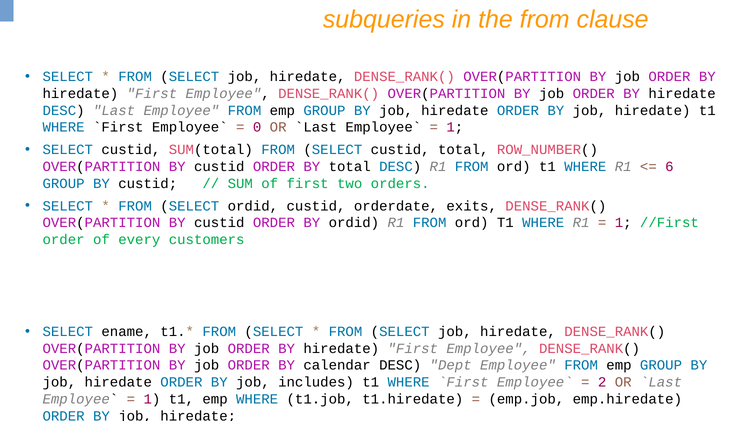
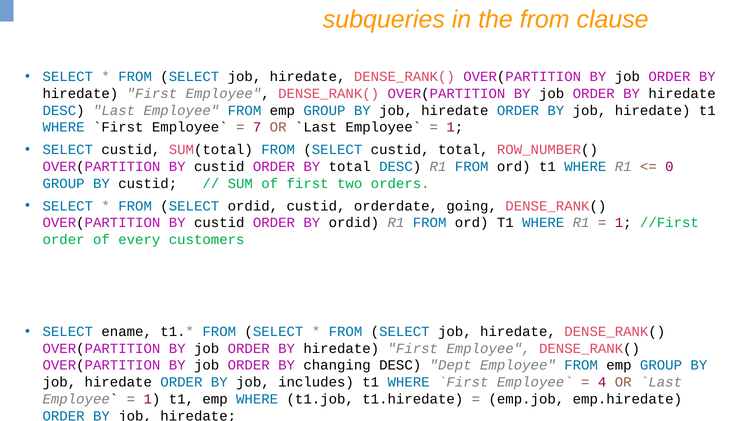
0: 0 -> 7
6: 6 -> 0
exits: exits -> going
calendar: calendar -> changing
2: 2 -> 4
